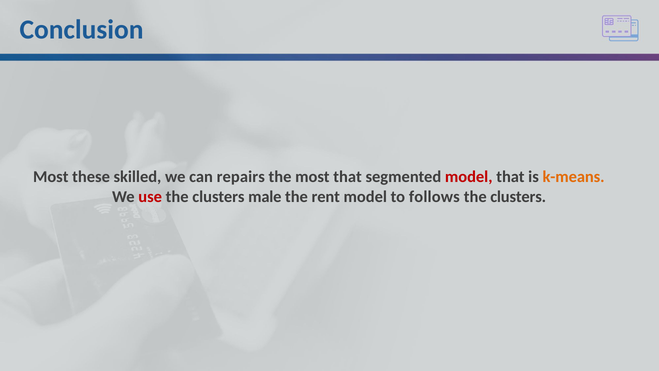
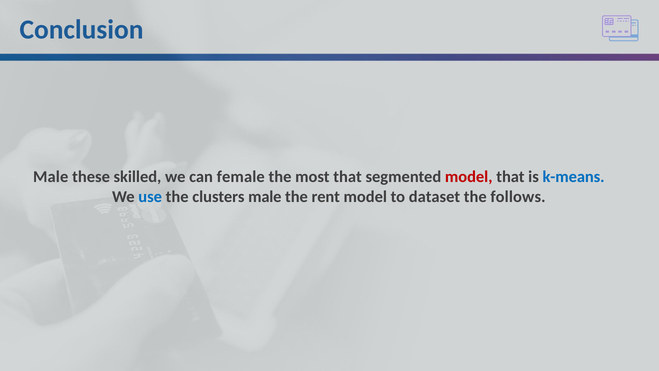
Most at (51, 177): Most -> Male
repairs: repairs -> female
k-means colour: orange -> blue
use colour: red -> blue
follows: follows -> dataset
clusters at (518, 197): clusters -> follows
